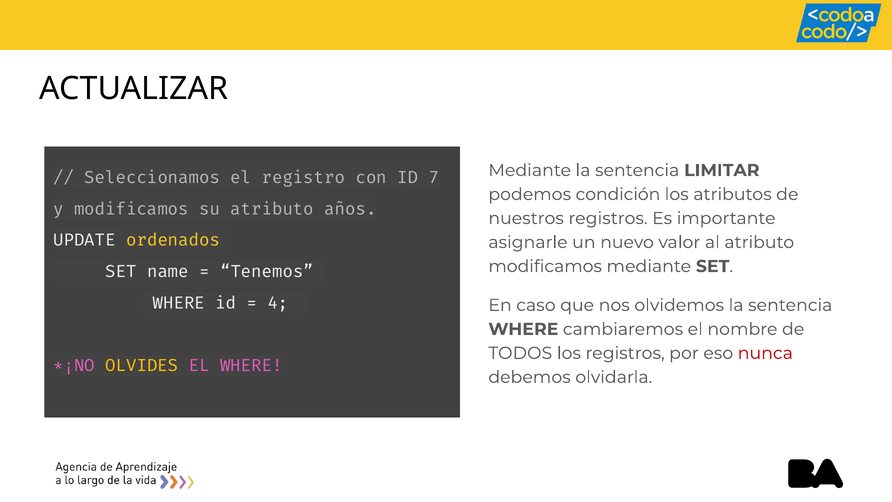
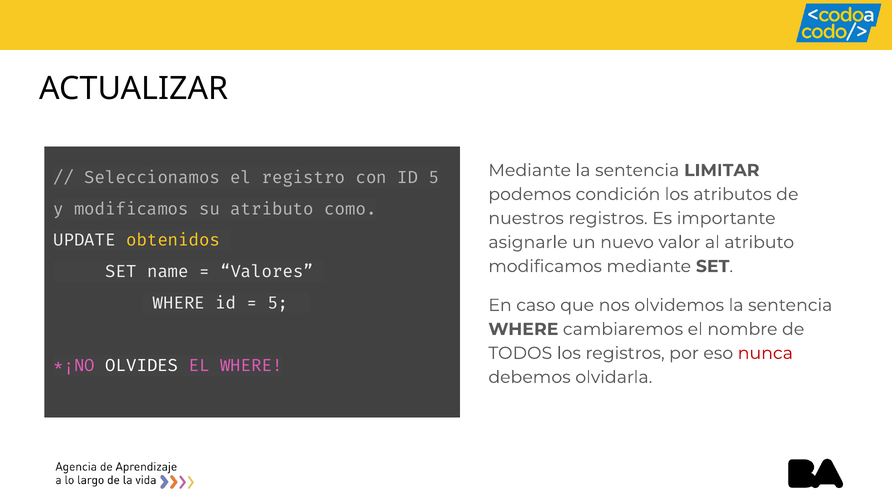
ID 7: 7 -> 5
años: años -> como
ordenados: ordenados -> obtenidos
Tenemos: Tenemos -> Valores
4 at (278, 303): 4 -> 5
OLVIDES colour: yellow -> white
